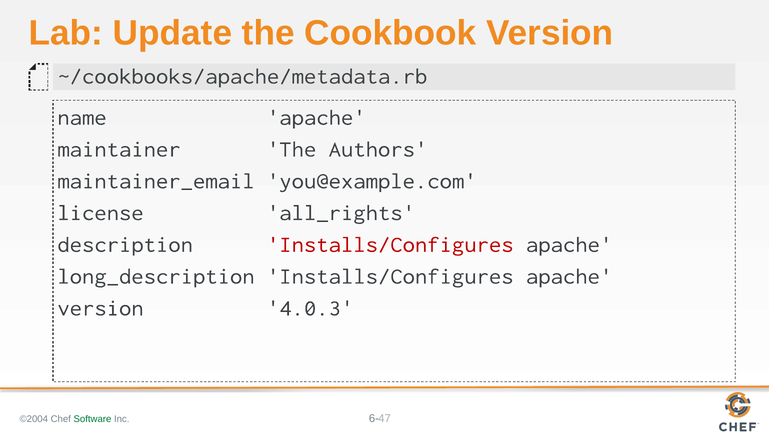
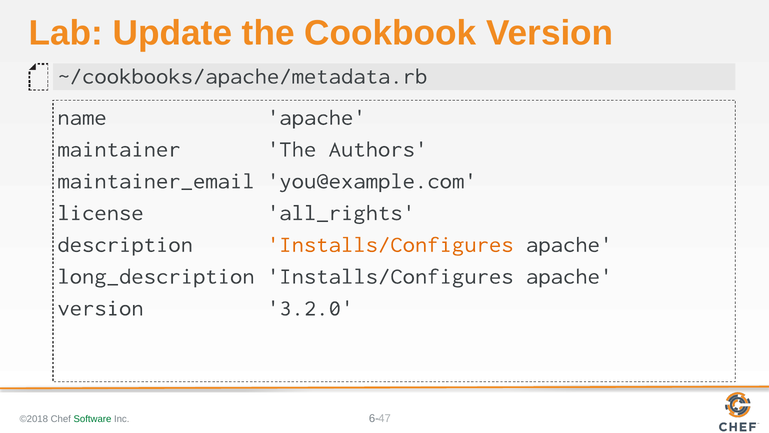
Installs/Configures at (390, 244) colour: red -> orange
4.0.3: 4.0.3 -> 3.2.0
©2004: ©2004 -> ©2018
